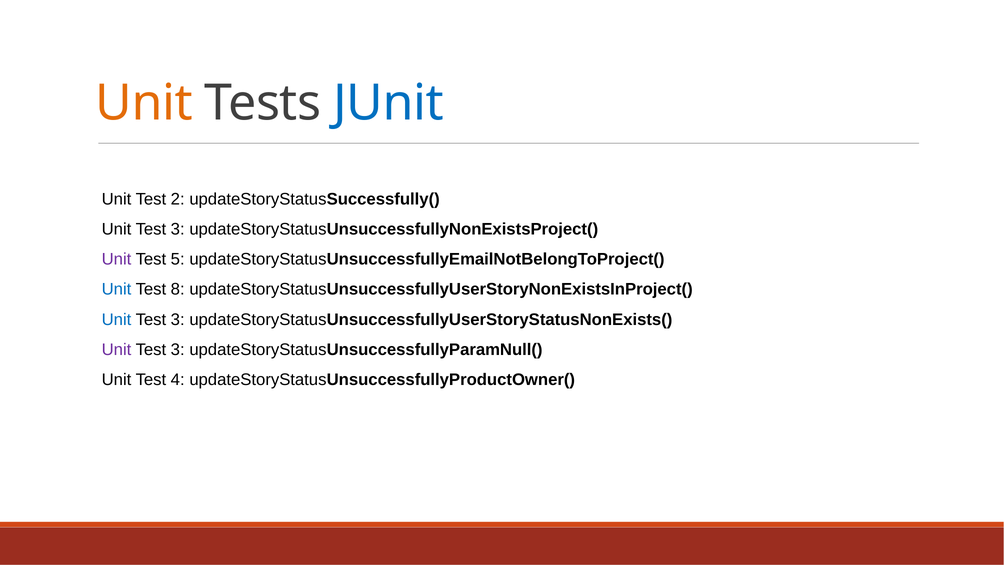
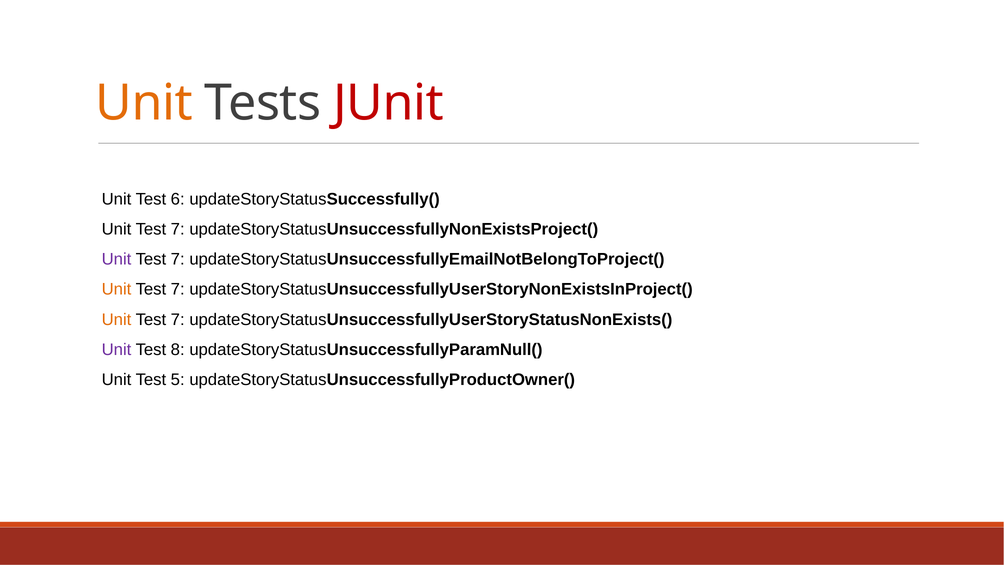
JUnit colour: blue -> red
2: 2 -> 6
3 at (178, 229): 3 -> 7
5 at (178, 259): 5 -> 7
Unit at (117, 289) colour: blue -> orange
8 at (178, 289): 8 -> 7
Unit at (117, 319) colour: blue -> orange
3 at (178, 319): 3 -> 7
3 at (178, 349): 3 -> 8
4: 4 -> 5
